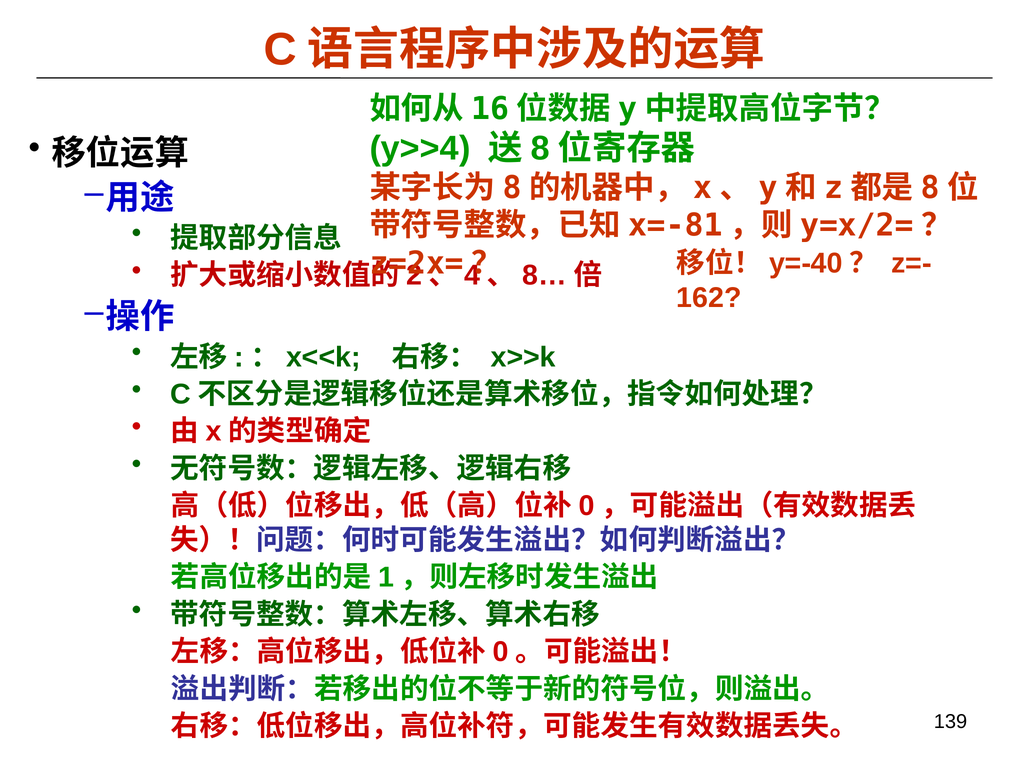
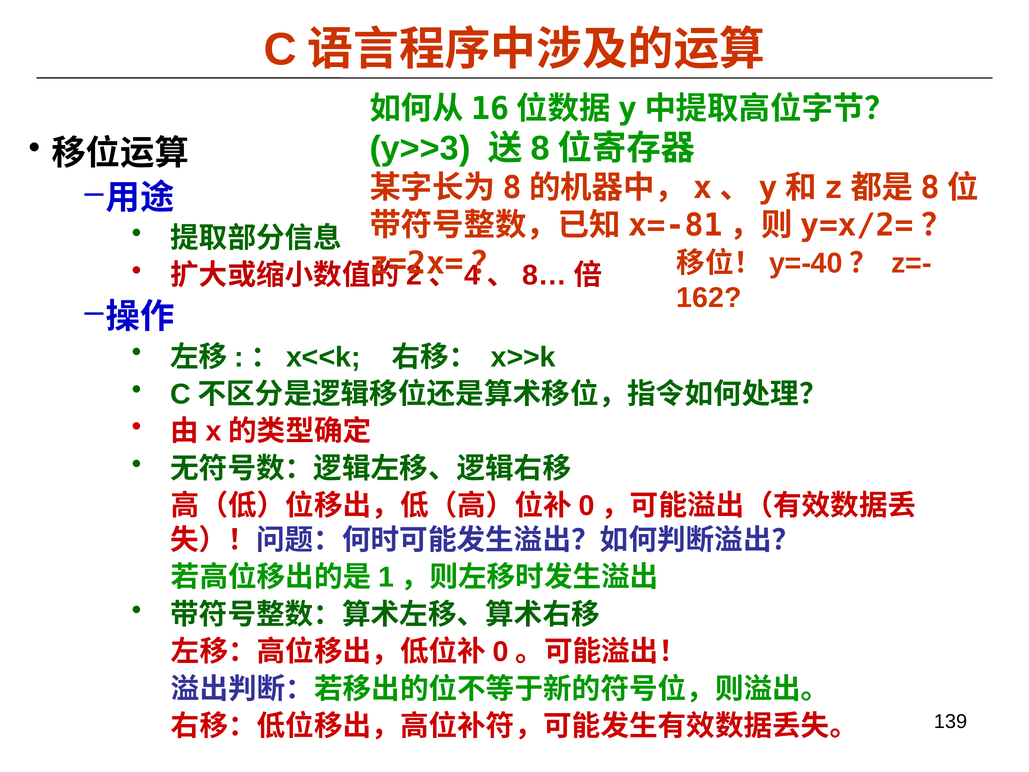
y>>4: y>>4 -> y>>3
